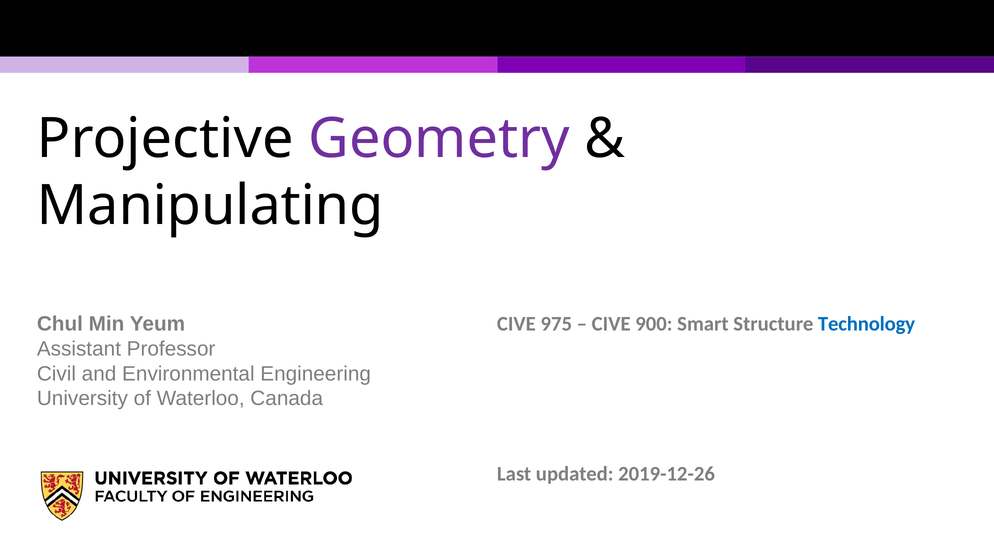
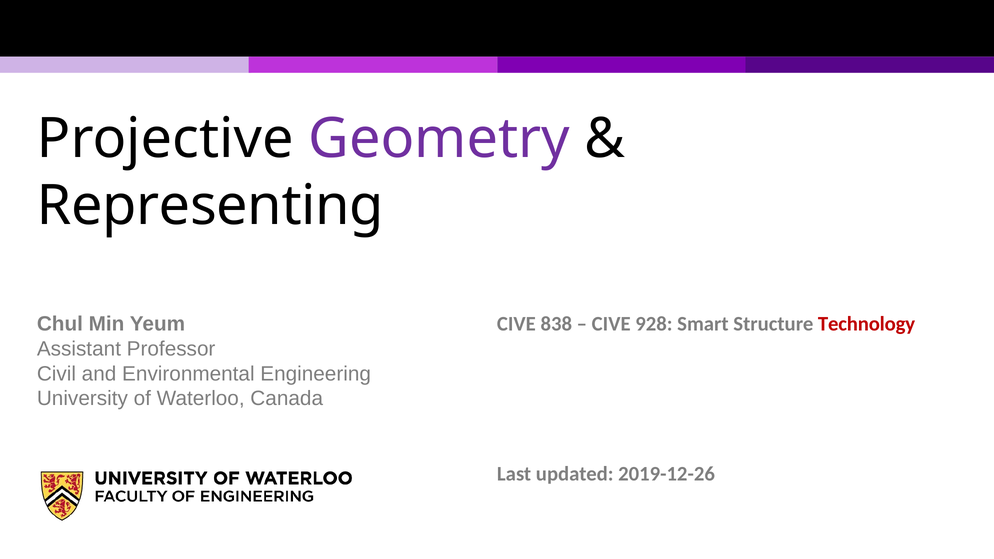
Manipulating: Manipulating -> Representing
975: 975 -> 838
900: 900 -> 928
Technology colour: blue -> red
